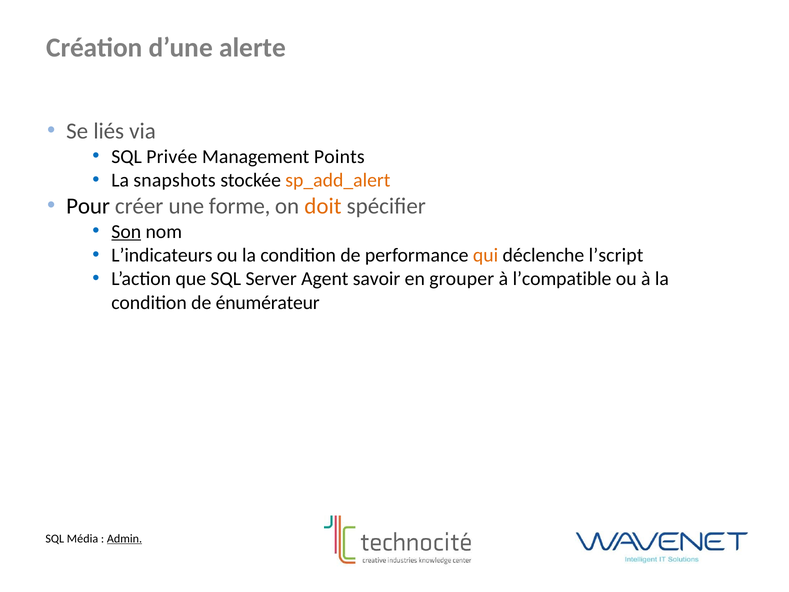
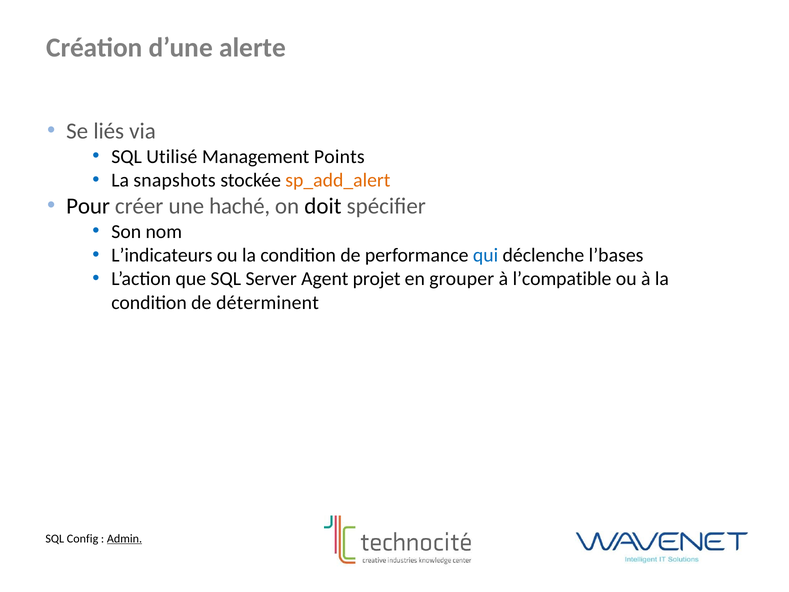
Privée: Privée -> Utilisé
forme: forme -> haché
doit colour: orange -> black
Son underline: present -> none
qui colour: orange -> blue
l’script: l’script -> l’bases
savoir: savoir -> projet
énumérateur: énumérateur -> déterminent
Média: Média -> Config
